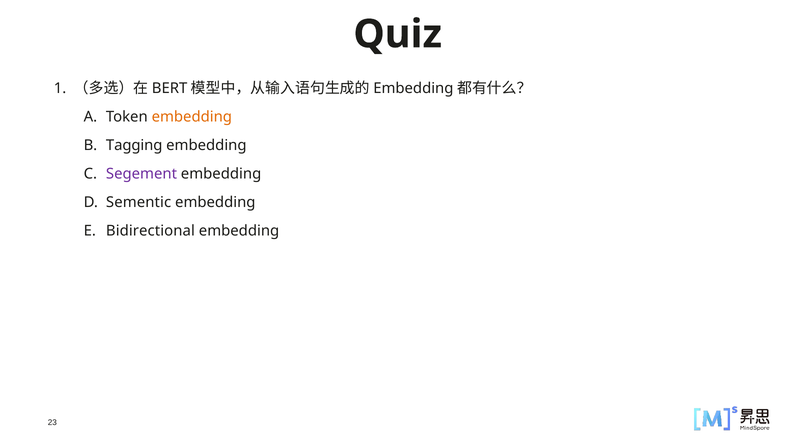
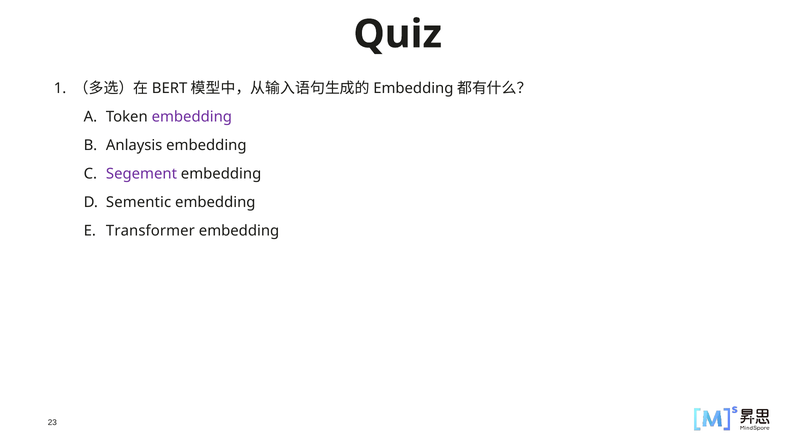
embedding at (192, 117) colour: orange -> purple
Tagging: Tagging -> Anlaysis
Bidirectional: Bidirectional -> Transformer
